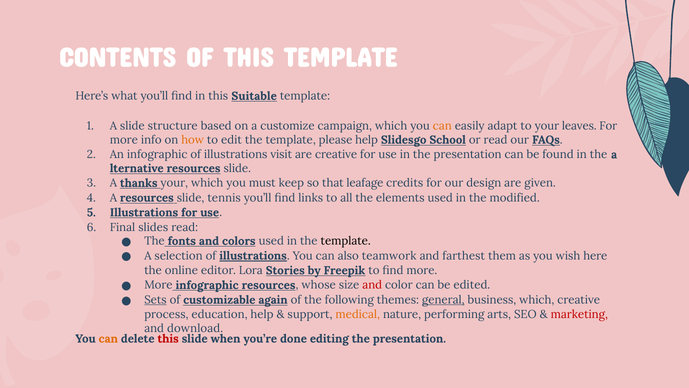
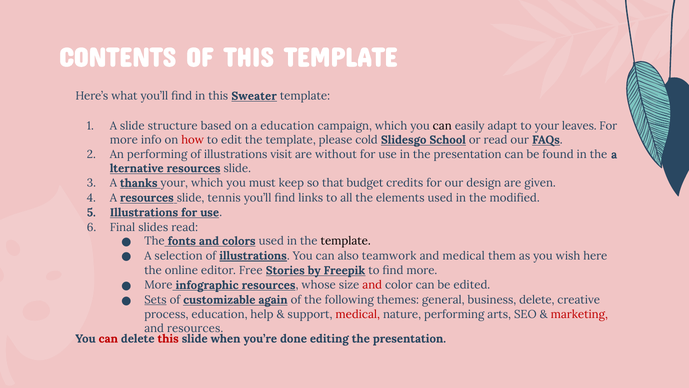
Suitable: Suitable -> Sweater
a customize: customize -> education
can at (442, 126) colour: orange -> black
how colour: orange -> red
please help: help -> cold
An infographic: infographic -> performing
are creative: creative -> without
leafage: leafage -> budget
and farthest: farthest -> medical
Lora: Lora -> Free
general underline: present -> none
business which: which -> delete
medical at (358, 314) colour: orange -> red
and download: download -> resources
can at (108, 338) colour: orange -> red
